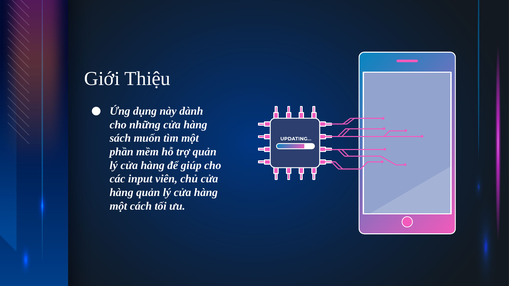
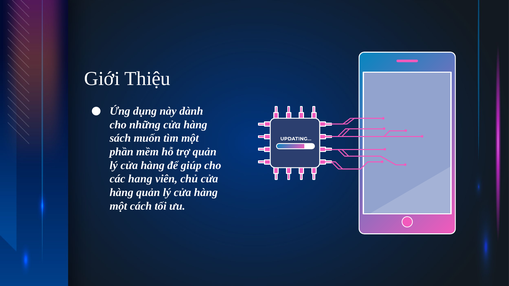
input: input -> hang
